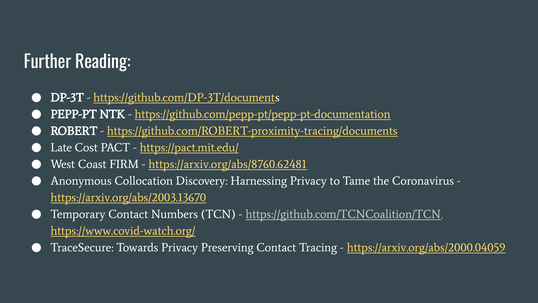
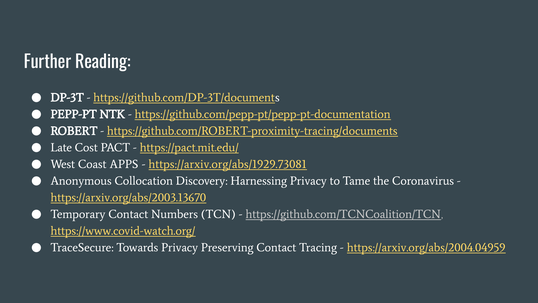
FIRM: FIRM -> APPS
https://arxiv.org/abs/8760.62481: https://arxiv.org/abs/8760.62481 -> https://arxiv.org/abs/1929.73081
https://arxiv.org/abs/2000.04059: https://arxiv.org/abs/2000.04059 -> https://arxiv.org/abs/2004.04959
